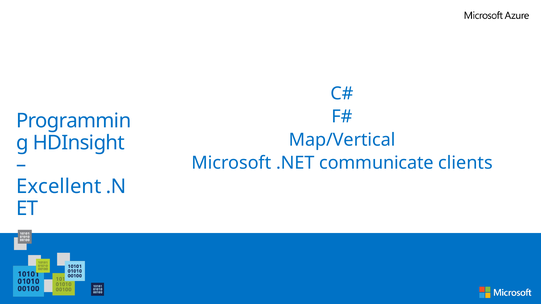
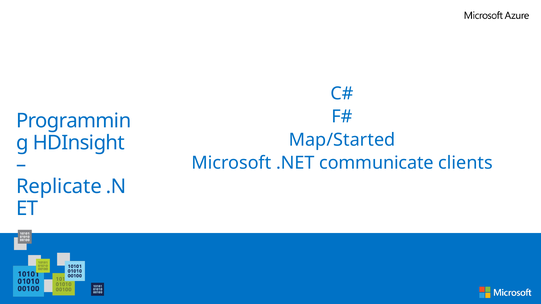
Map/Vertical: Map/Vertical -> Map/Started
Excellent: Excellent -> Replicate
